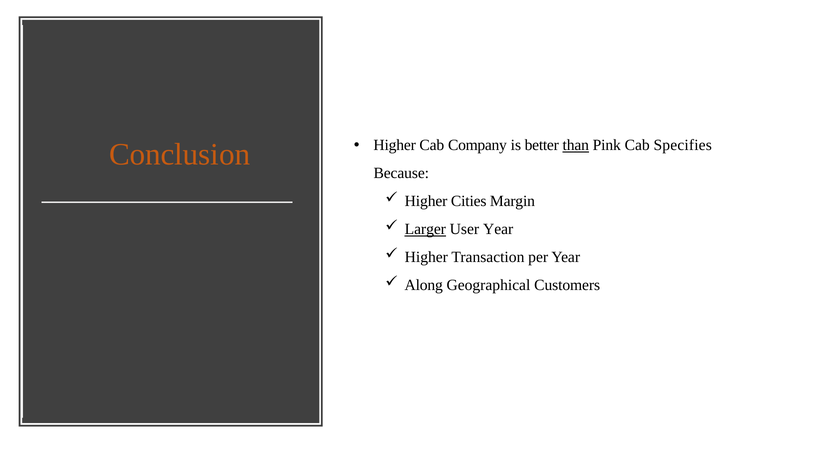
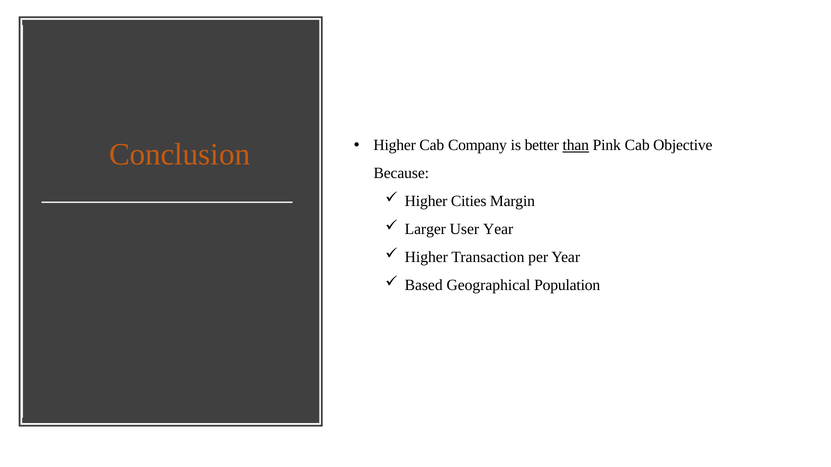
Specifies: Specifies -> Objective
Larger underline: present -> none
Along: Along -> Based
Customers: Customers -> Population
